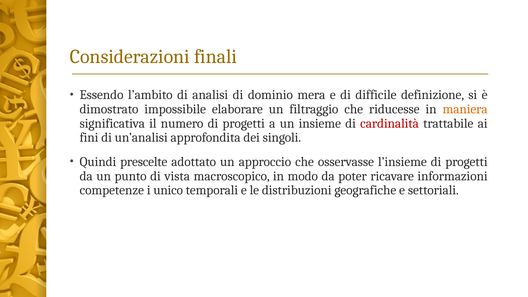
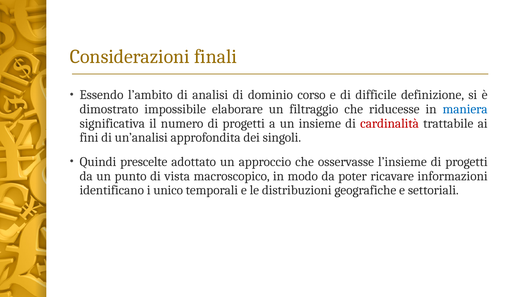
mera: mera -> corso
maniera colour: orange -> blue
competenze: competenze -> identificano
